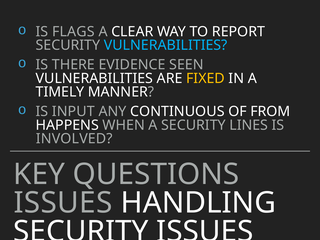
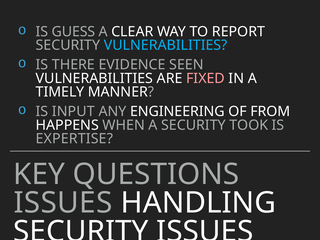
FLAGS: FLAGS -> GUESS
FIXED colour: yellow -> pink
CONTINUOUS: CONTINUOUS -> ENGINEERING
LINES: LINES -> TOOK
INVOLVED: INVOLVED -> EXPERTISE
